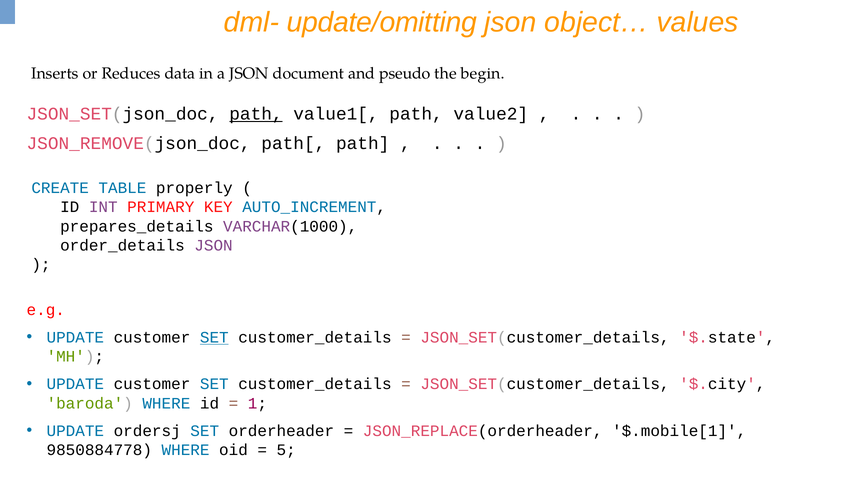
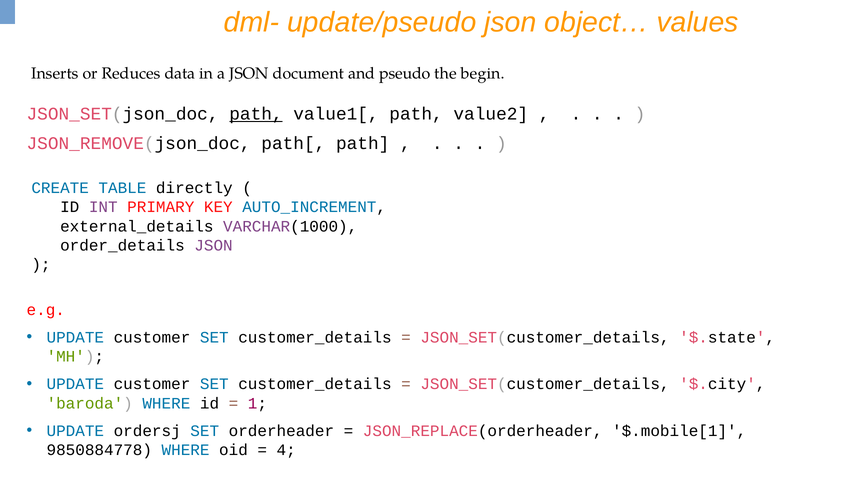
update/omitting: update/omitting -> update/pseudo
properly: properly -> directly
prepares_details: prepares_details -> external_details
SET at (214, 338) underline: present -> none
5: 5 -> 4
